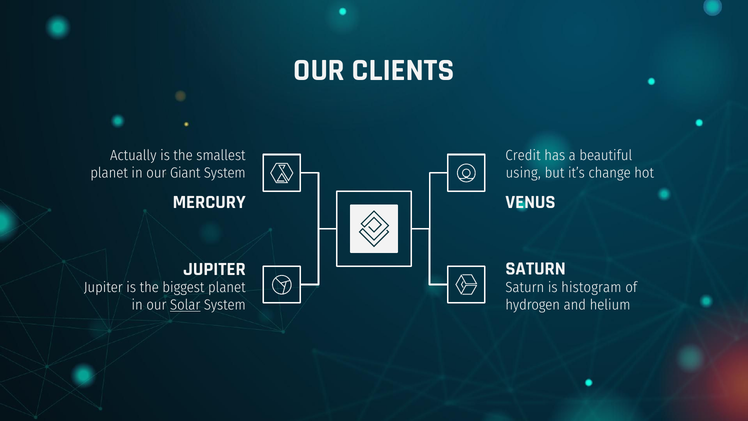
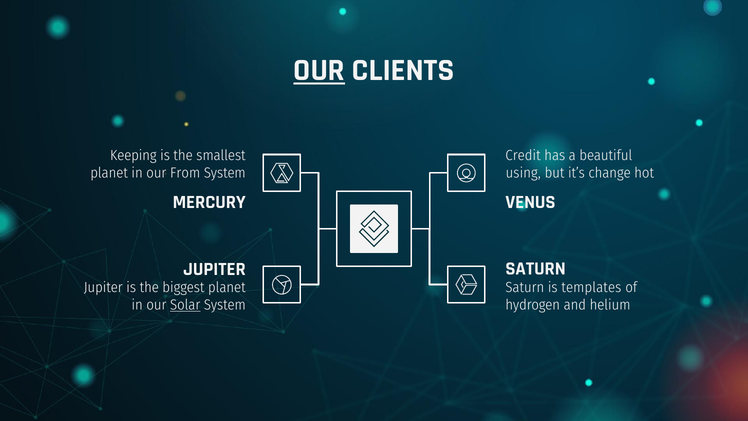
OUR at (319, 70) underline: none -> present
Actually: Actually -> Keeping
Giant: Giant -> From
histogram: histogram -> templates
